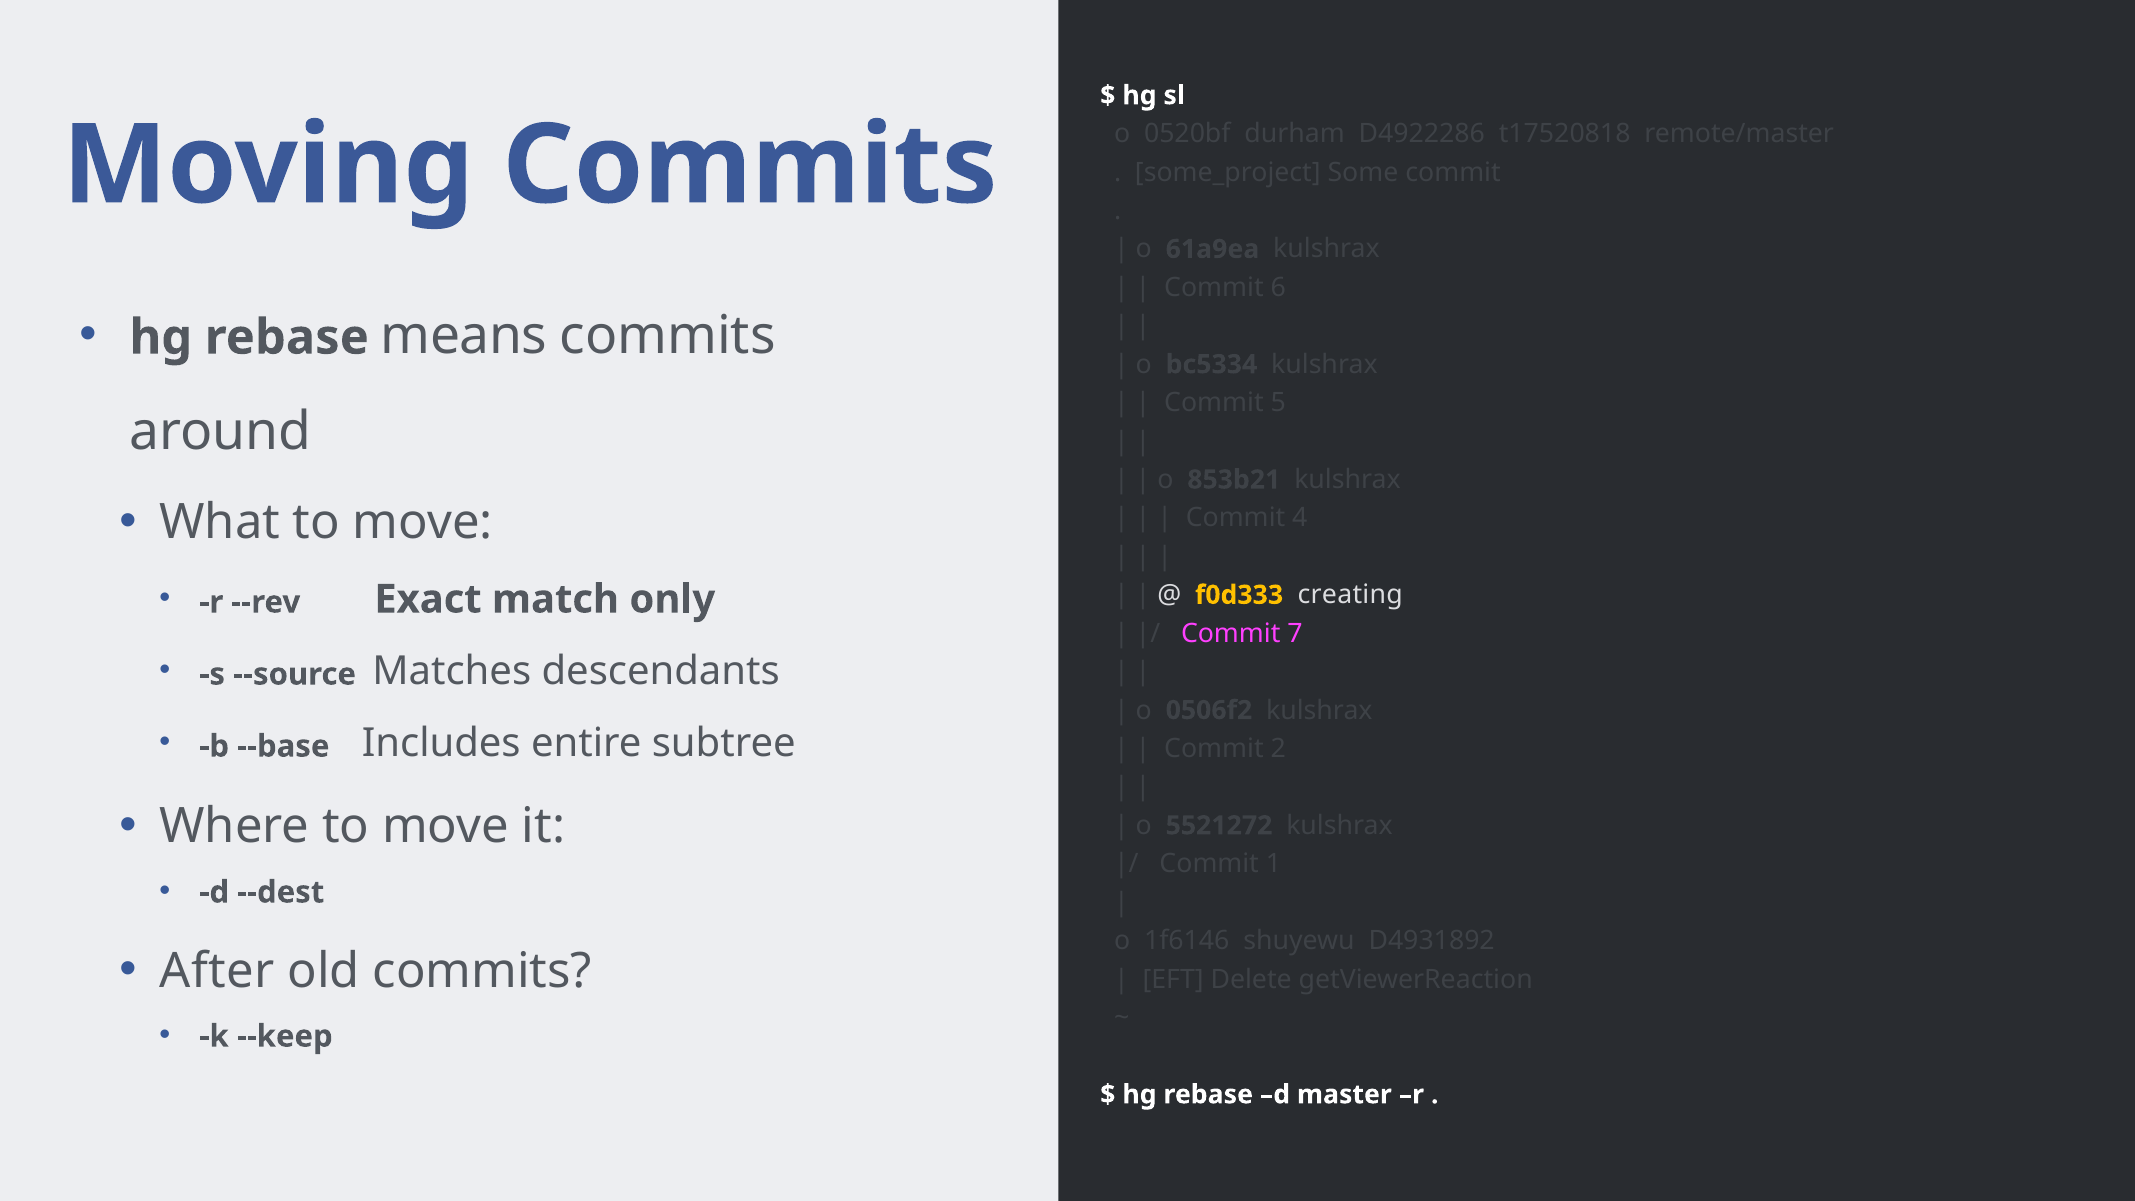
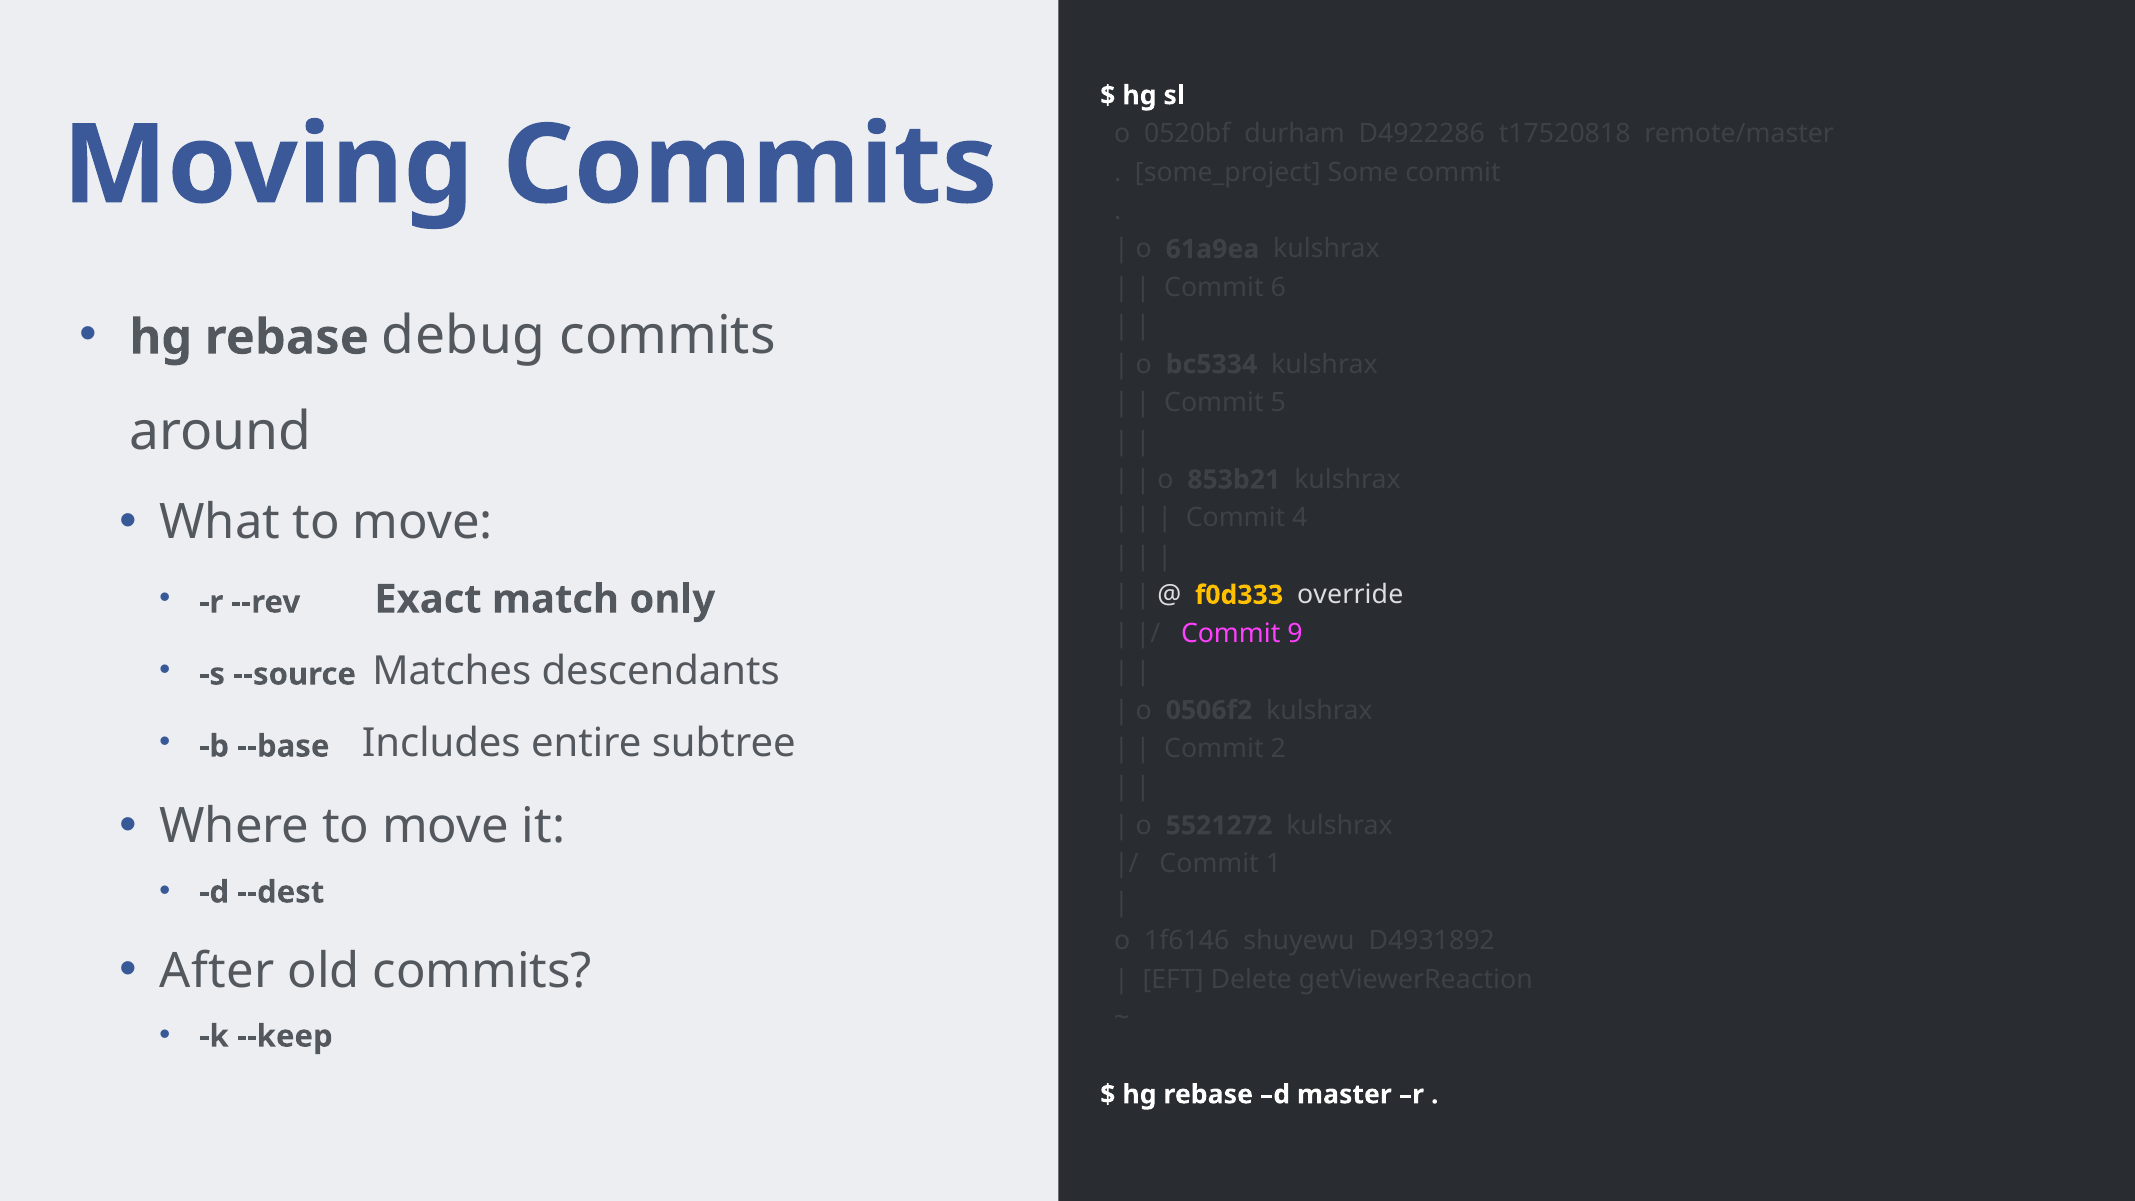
means: means -> debug
creating: creating -> override
7: 7 -> 9
